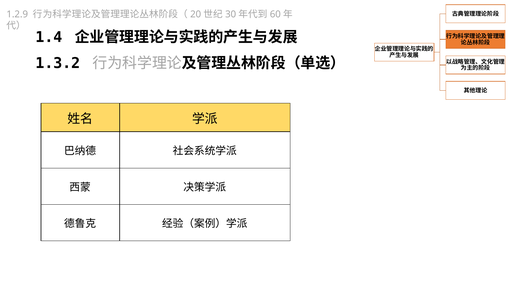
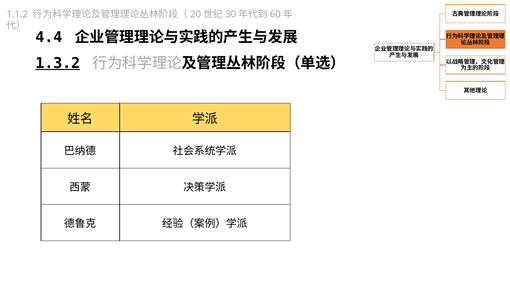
1.2.9: 1.2.9 -> 1.1.2
1.4: 1.4 -> 4.4
1.3.2 underline: none -> present
